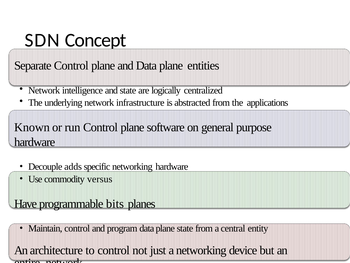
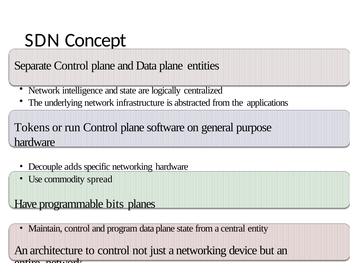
Known: Known -> Tokens
versus: versus -> spread
